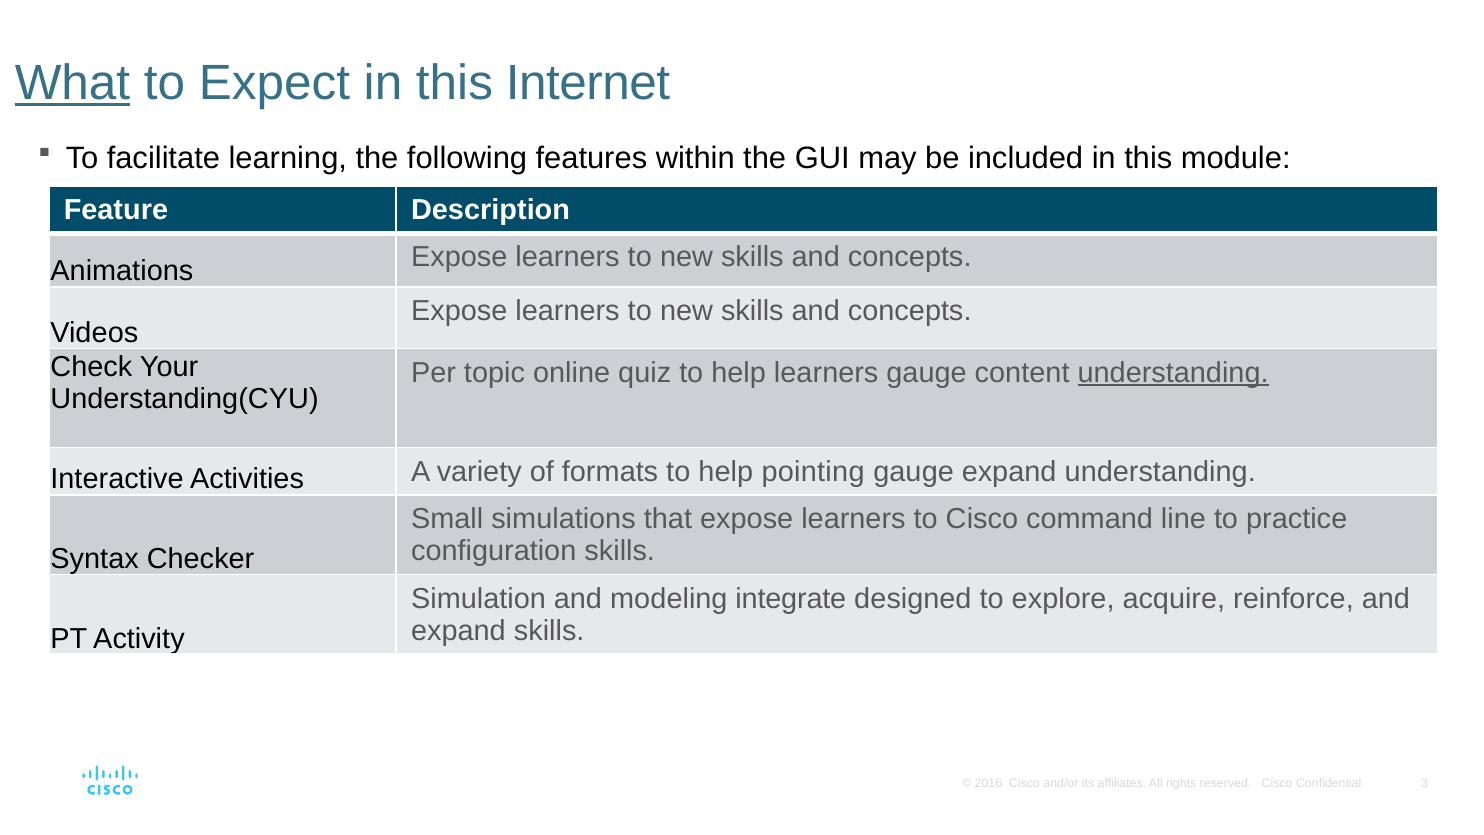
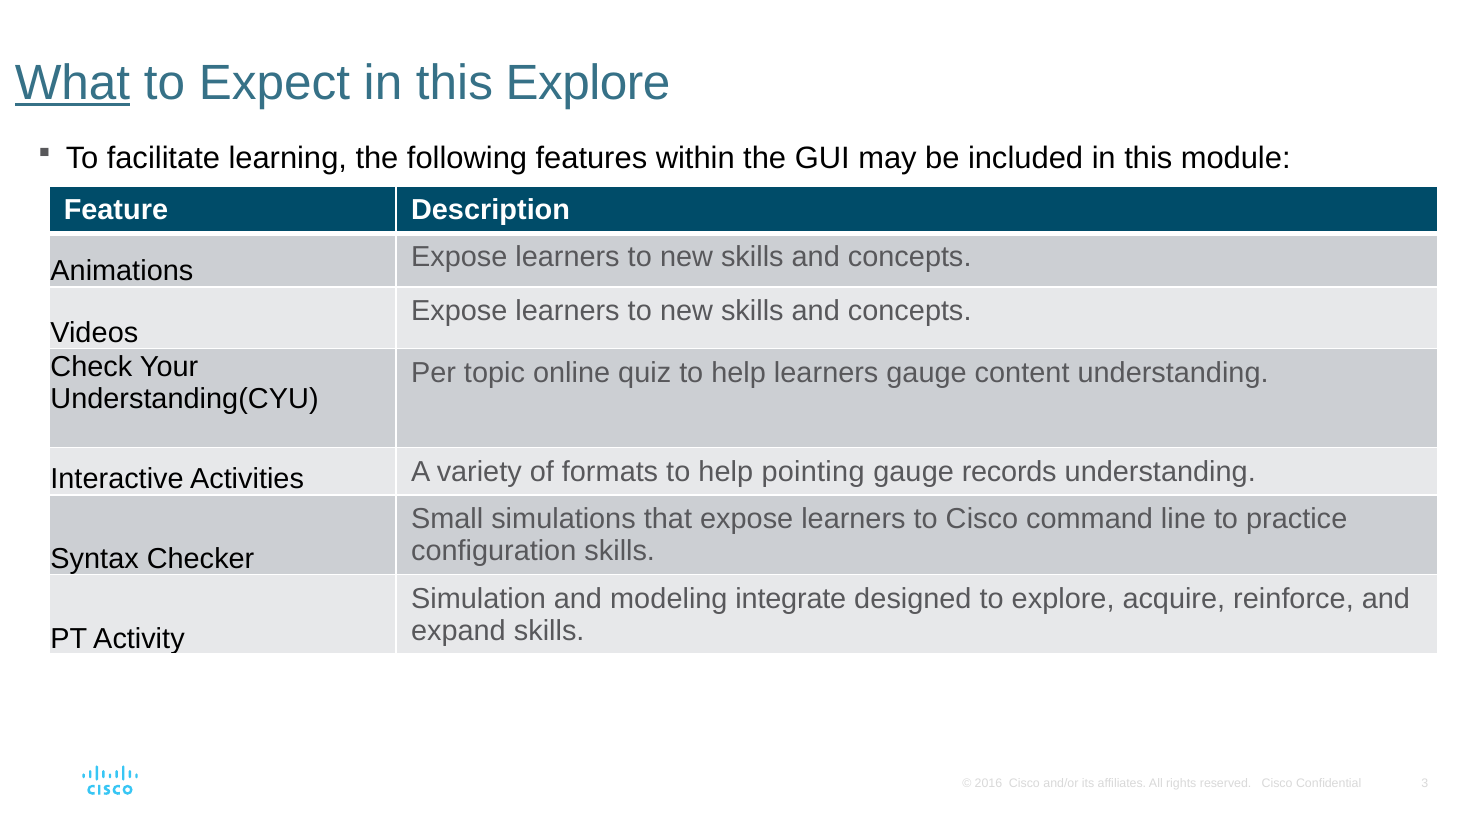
this Internet: Internet -> Explore
understanding at (1173, 373) underline: present -> none
gauge expand: expand -> records
